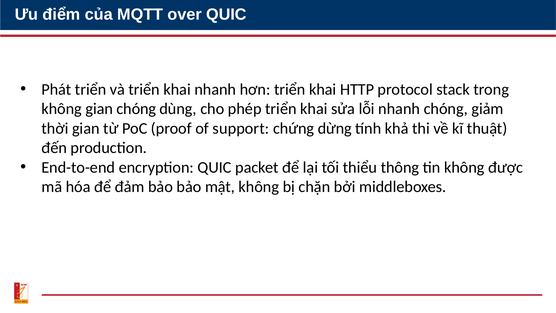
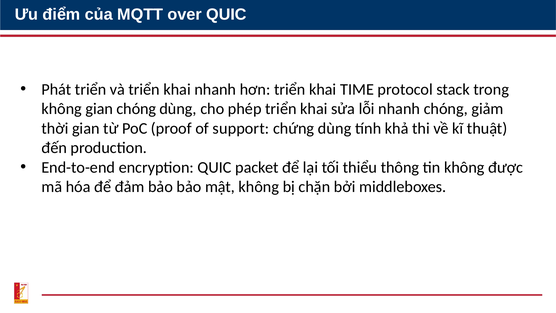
HTTP: HTTP -> TIME
chứng dừng: dừng -> dùng
